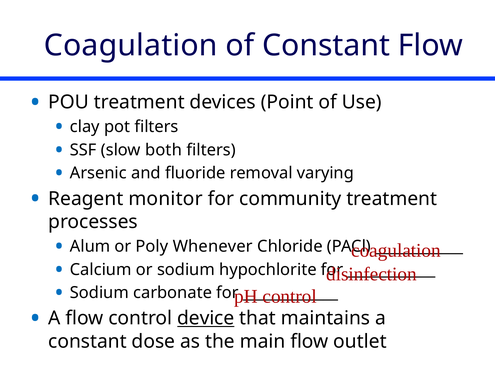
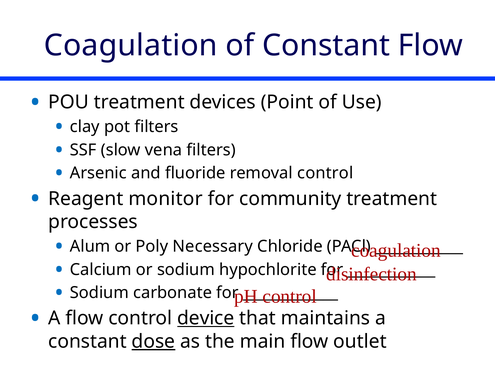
both: both -> vena
removal varying: varying -> control
Whenever: Whenever -> Necessary
dose underline: none -> present
